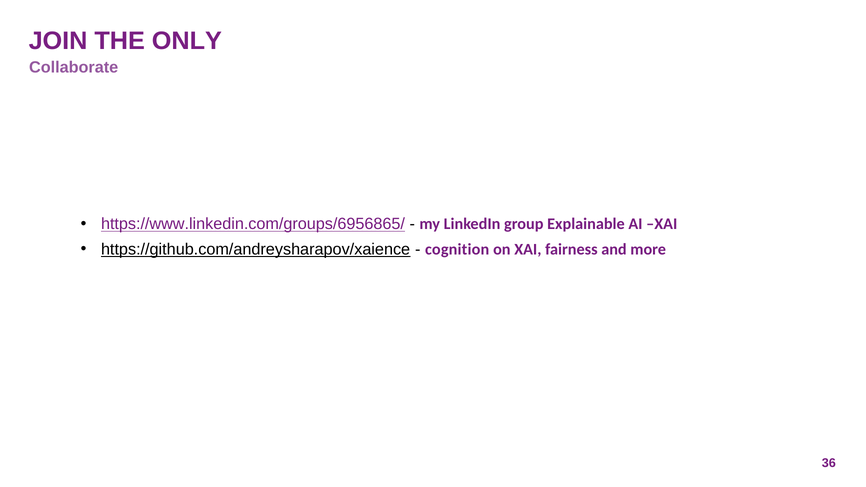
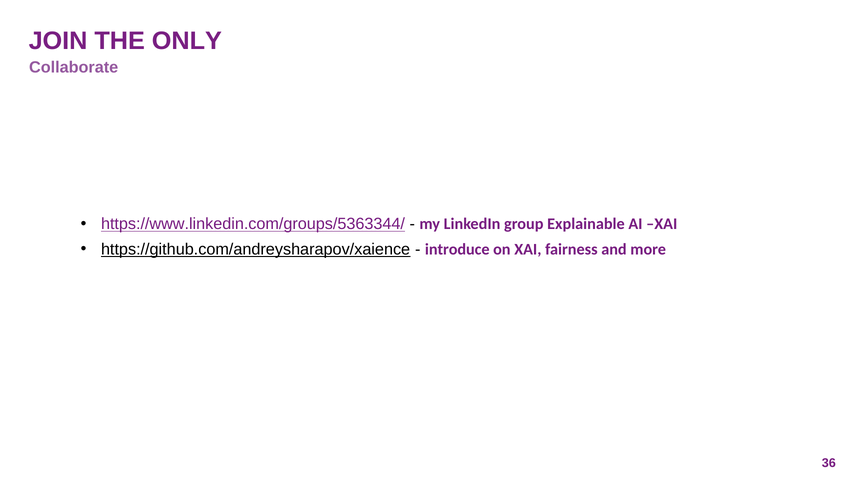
https://www.linkedin.com/groups/6956865/: https://www.linkedin.com/groups/6956865/ -> https://www.linkedin.com/groups/5363344/
cognition: cognition -> introduce
